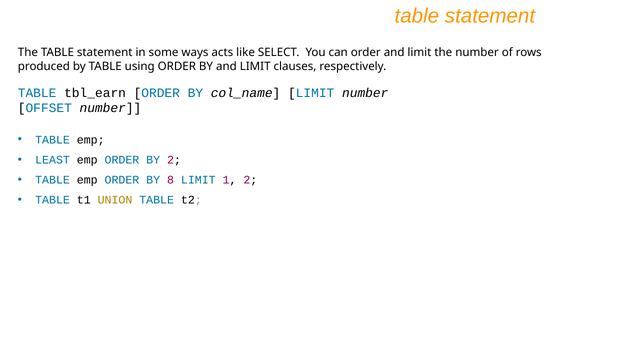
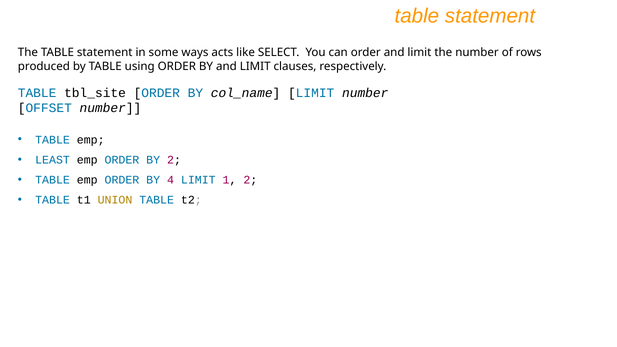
tbl_earn: tbl_earn -> tbl_site
8: 8 -> 4
